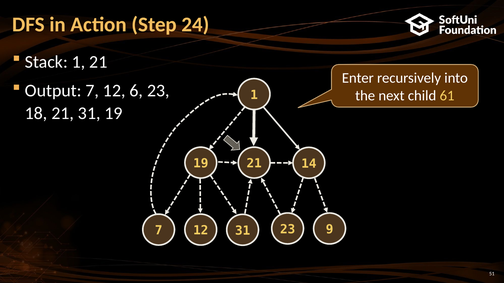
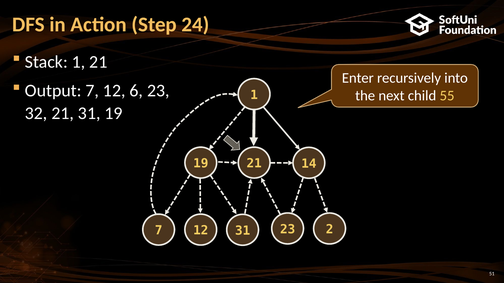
61: 61 -> 55
18: 18 -> 32
9: 9 -> 2
